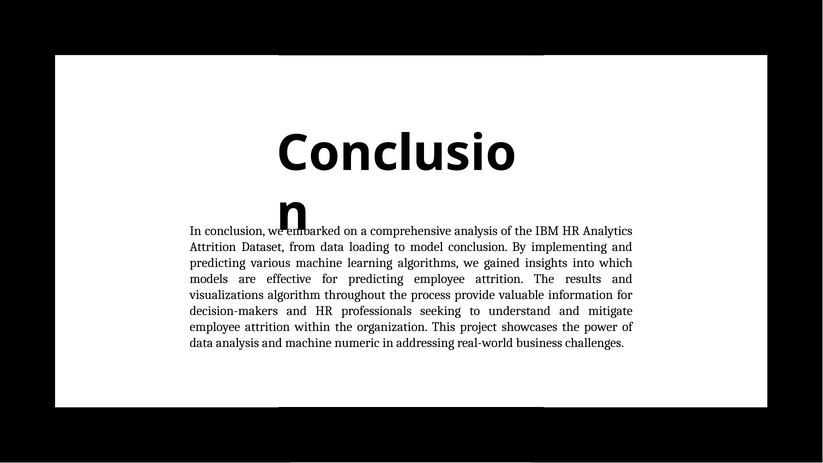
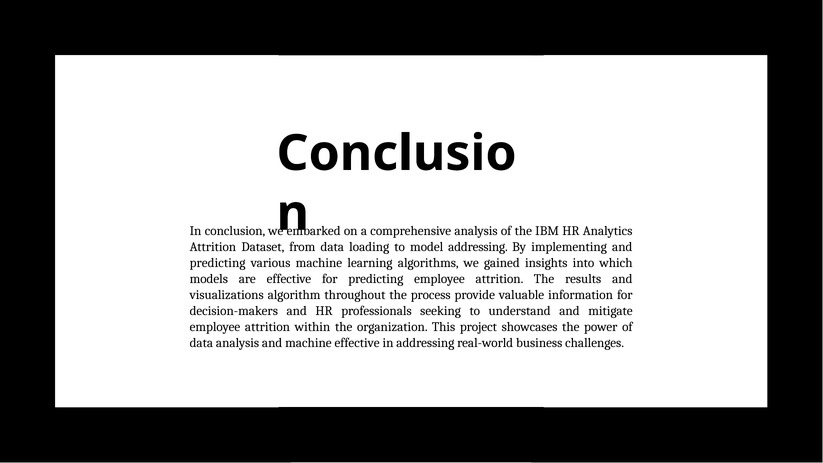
model conclusion: conclusion -> addressing
machine numeric: numeric -> effective
